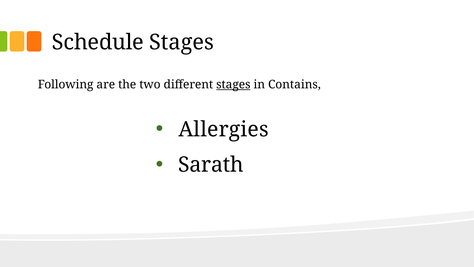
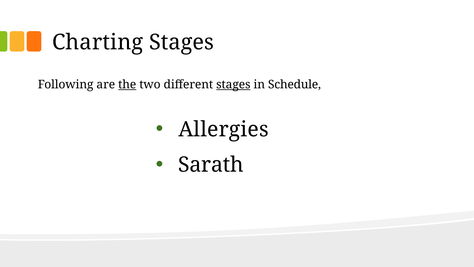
Schedule: Schedule -> Charting
the underline: none -> present
Contains: Contains -> Schedule
